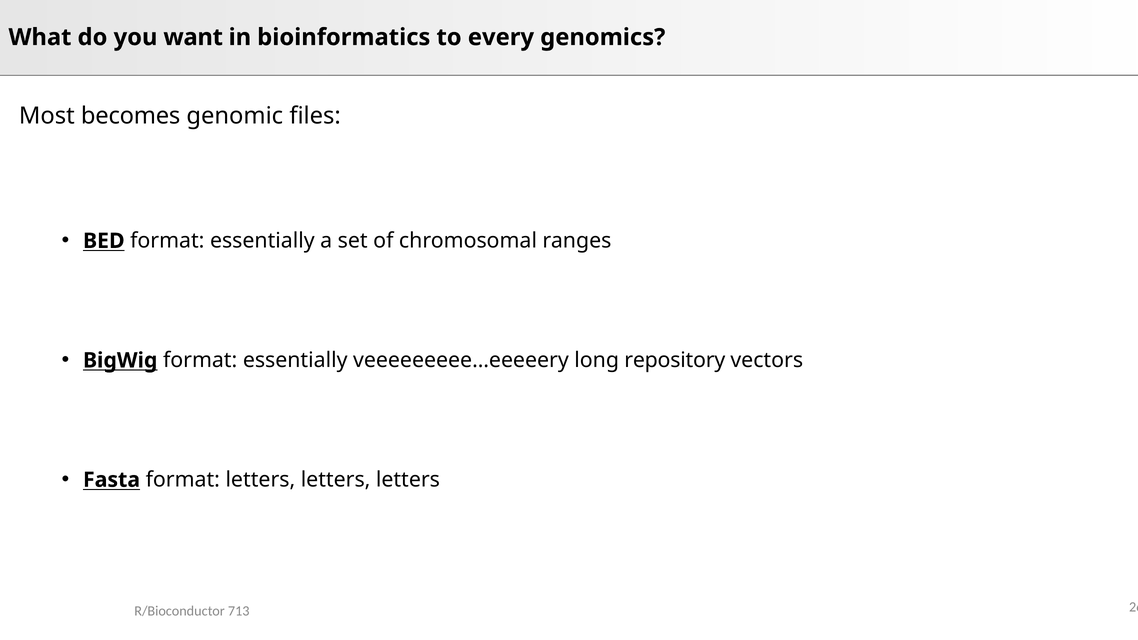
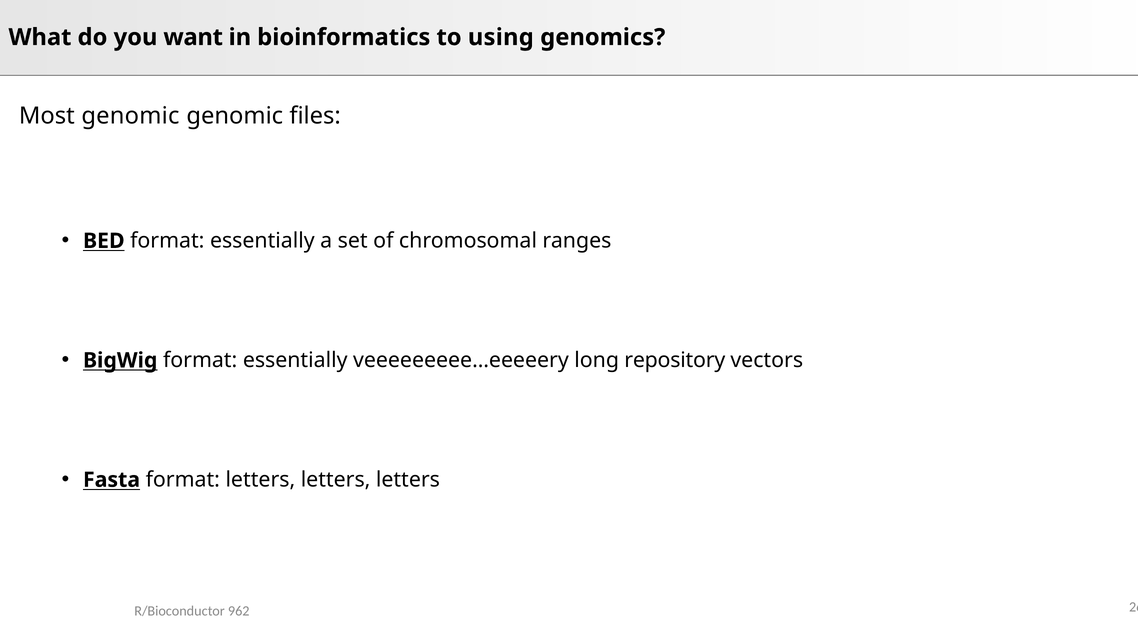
every: every -> using
Most becomes: becomes -> genomic
713: 713 -> 962
